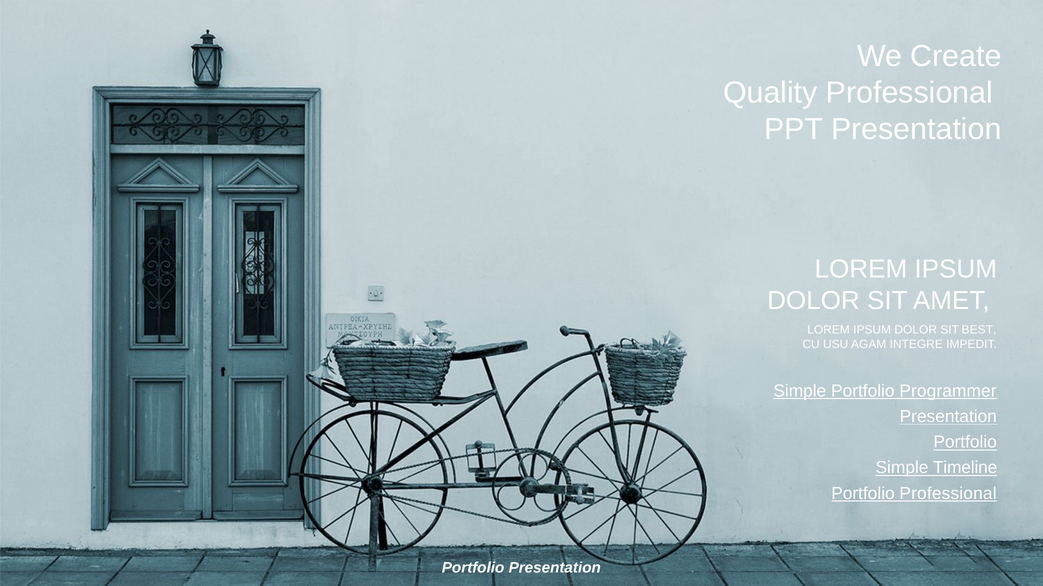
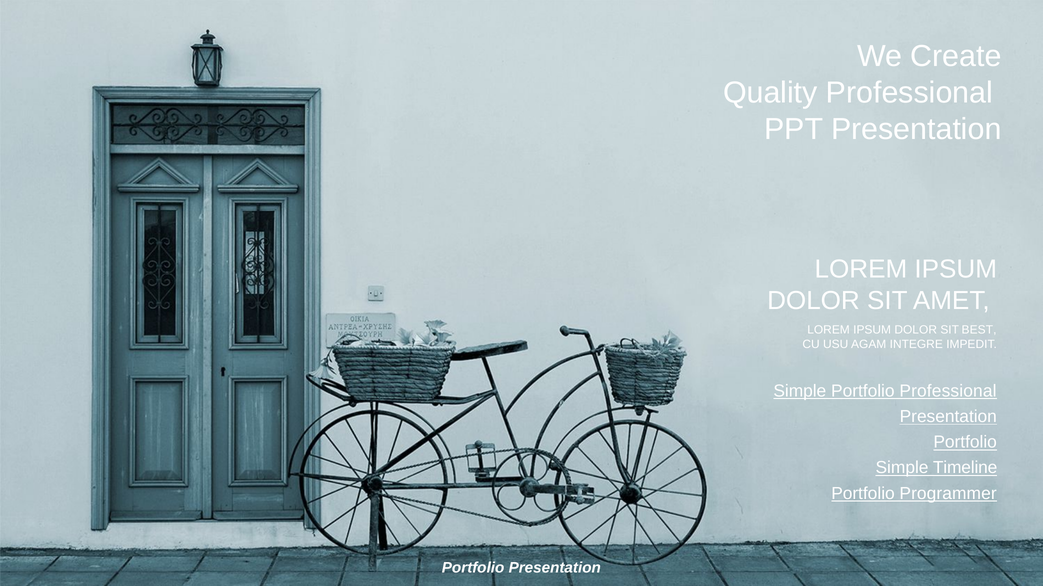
Portfolio Programmer: Programmer -> Professional
Portfolio Professional: Professional -> Programmer
